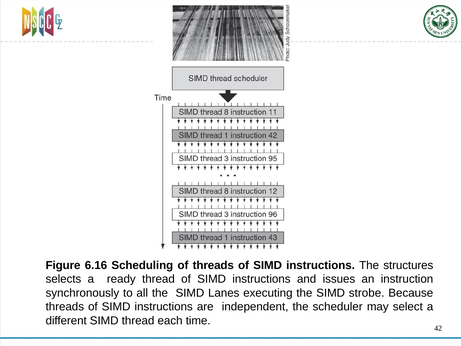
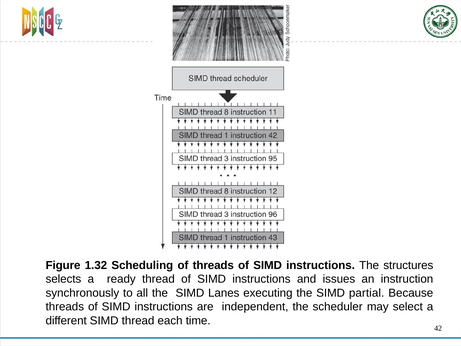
6.16: 6.16 -> 1.32
strobe: strobe -> partial
